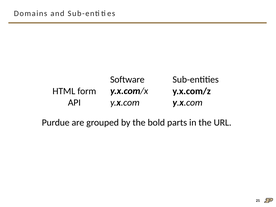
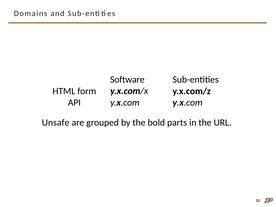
Purdue: Purdue -> Unsafe
